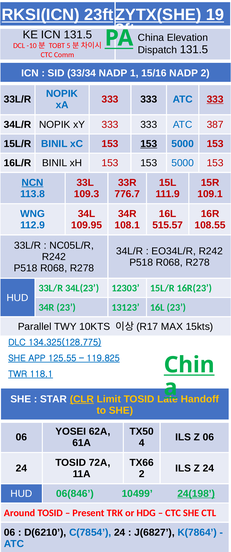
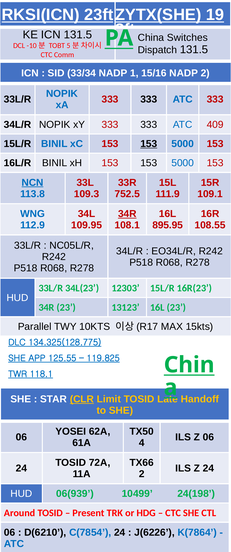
Elevation: Elevation -> Switches
333 at (215, 99) underline: present -> none
387: 387 -> 409
776.7: 776.7 -> 752.5
34R at (127, 214) underline: none -> present
515.57: 515.57 -> 895.95
06(846: 06(846 -> 06(939
24(198 underline: present -> none
J(6827: J(6827 -> J(6226
